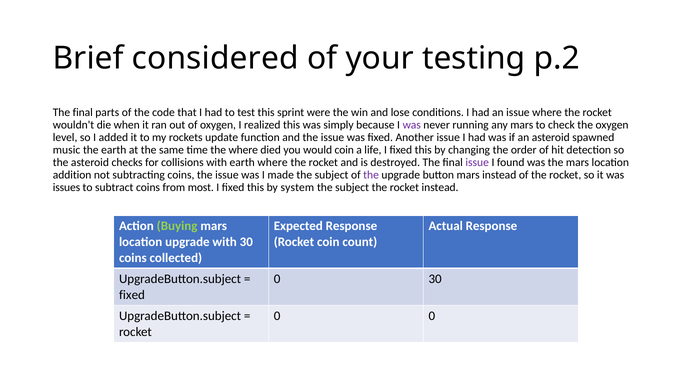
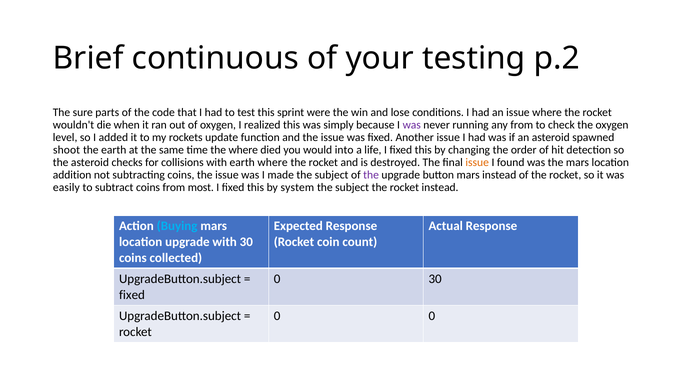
considered: considered -> continuous
final at (83, 113): final -> sure
any mars: mars -> from
music: music -> shoot
would coin: coin -> into
issue at (477, 162) colour: purple -> orange
issues: issues -> easily
Buying colour: light green -> light blue
